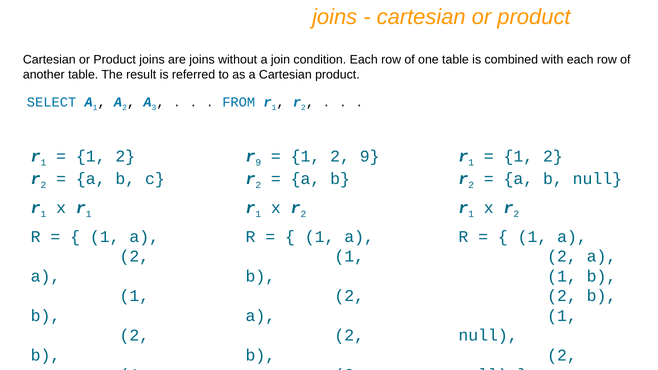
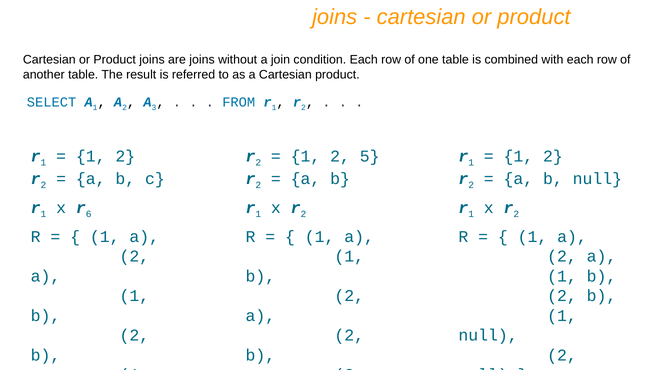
9 at (258, 163): 9 -> 2
2 9: 9 -> 5
x r 1: 1 -> 6
